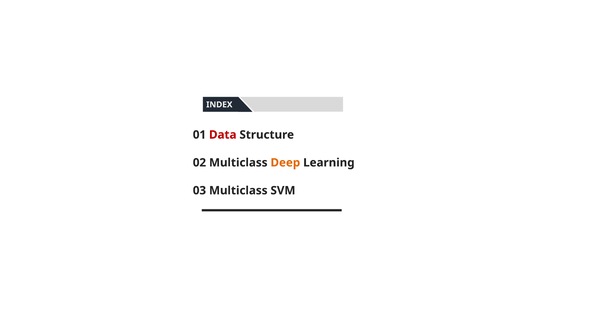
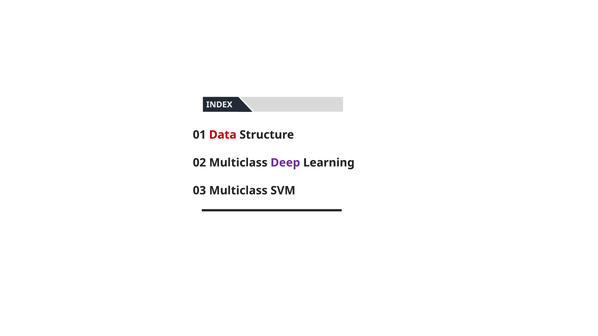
Deep colour: orange -> purple
